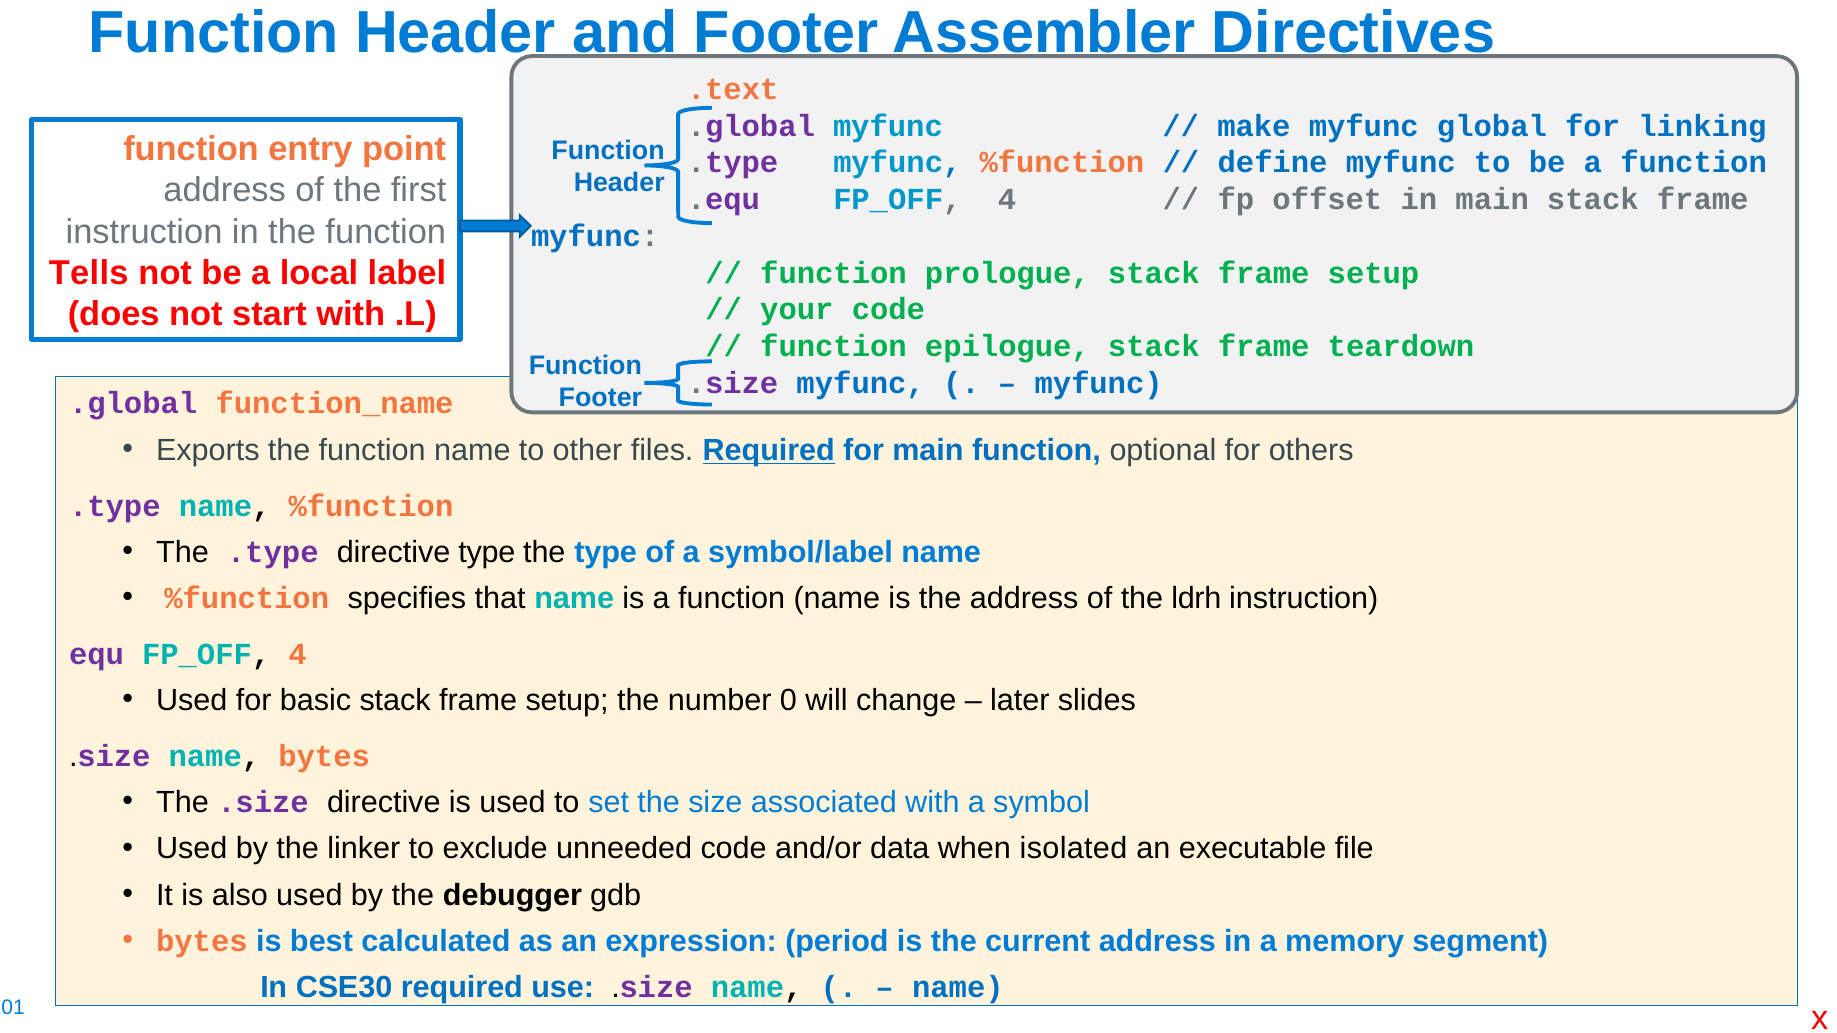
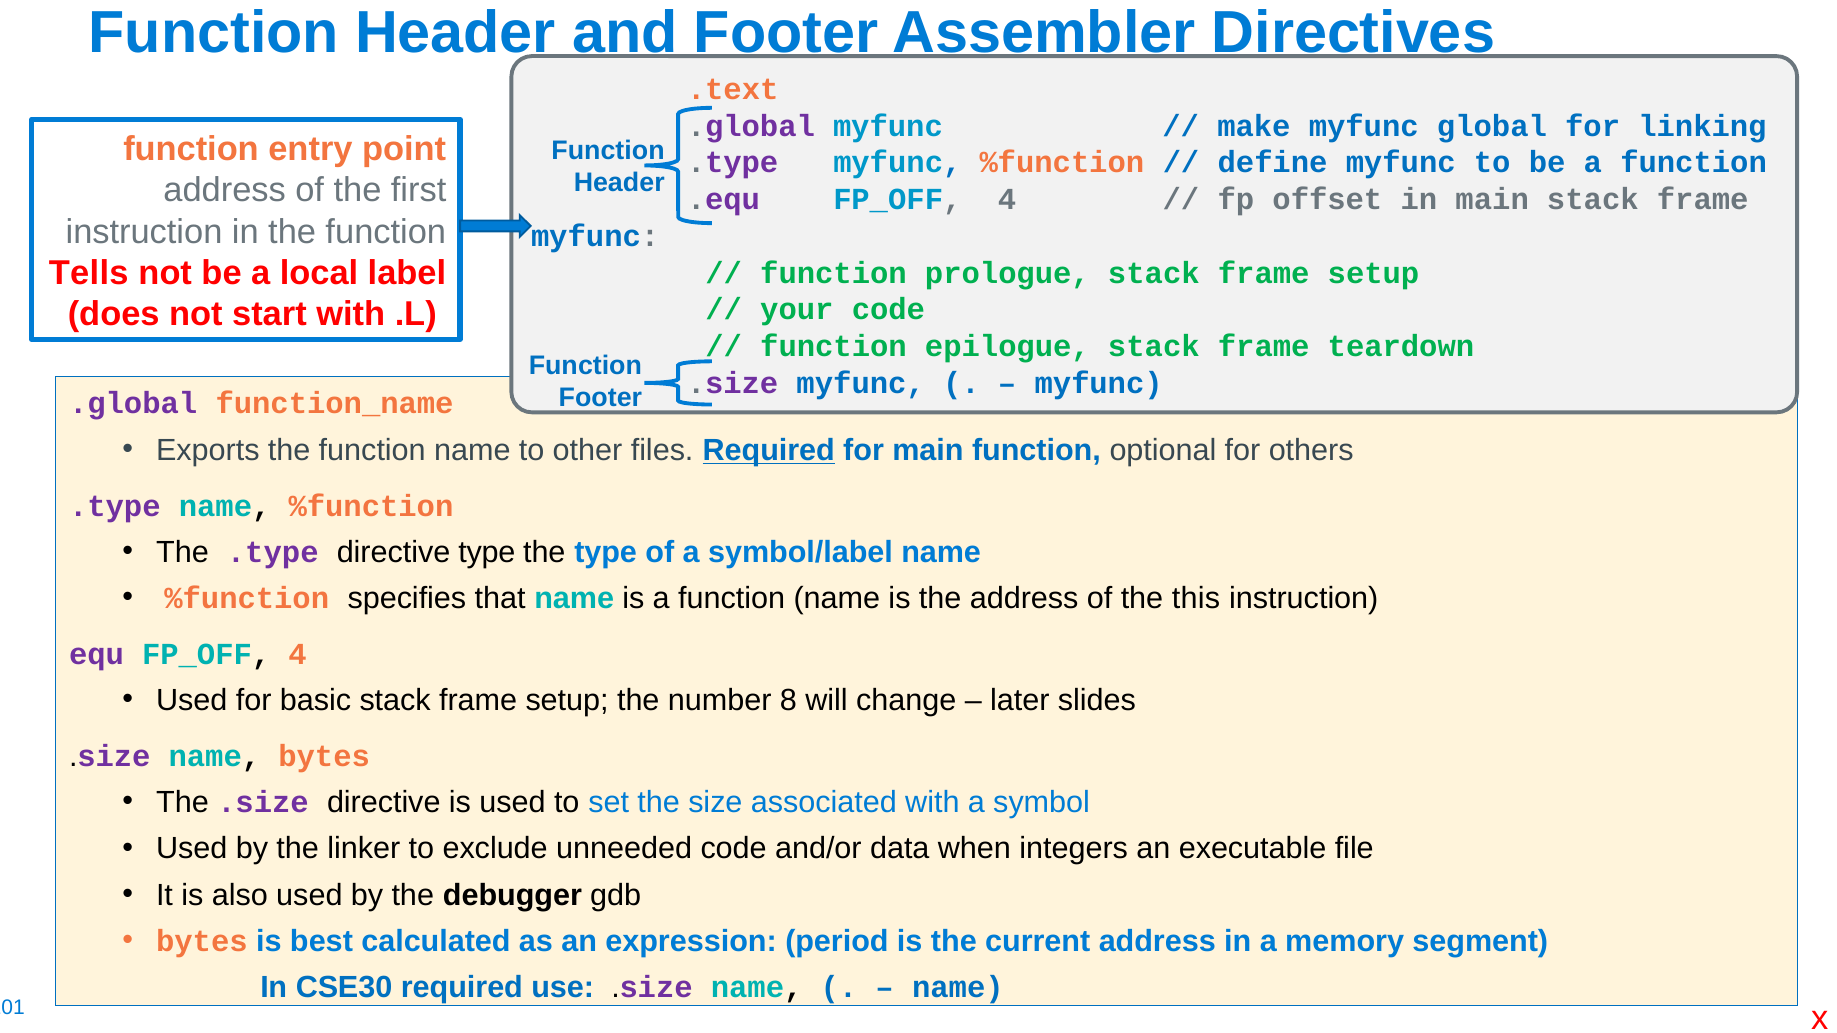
ldrh: ldrh -> this
0: 0 -> 8
isolated: isolated -> integers
